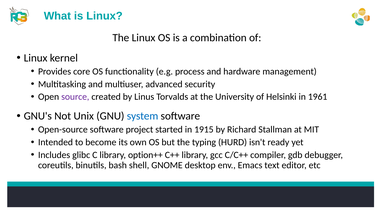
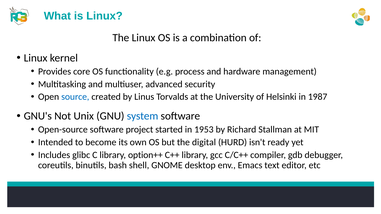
source colour: purple -> blue
1961: 1961 -> 1987
1915: 1915 -> 1953
typing: typing -> digital
